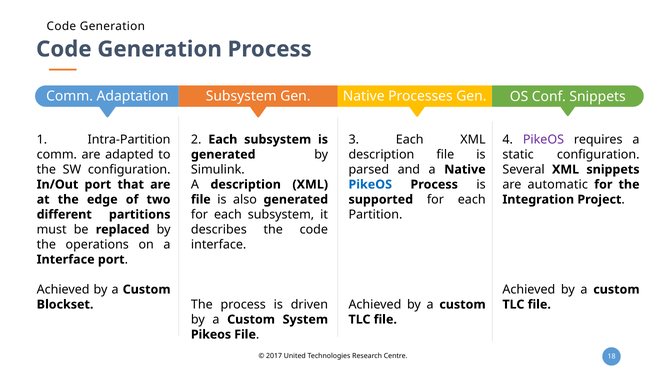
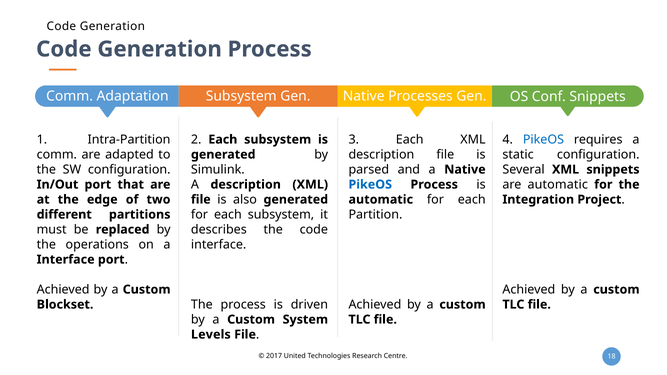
PikeOS at (543, 140) colour: purple -> blue
supported at (381, 200): supported -> automatic
Pikeos at (211, 335): Pikeos -> Levels
